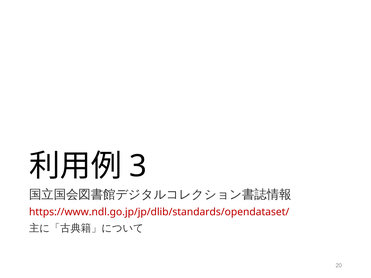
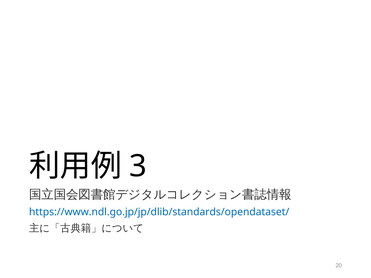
https://www.ndl.go.jp/jp/dlib/standards/opendataset/ colour: red -> blue
